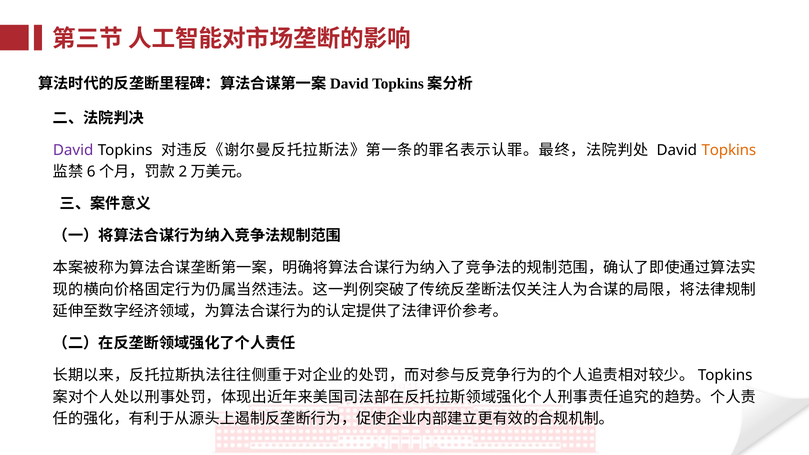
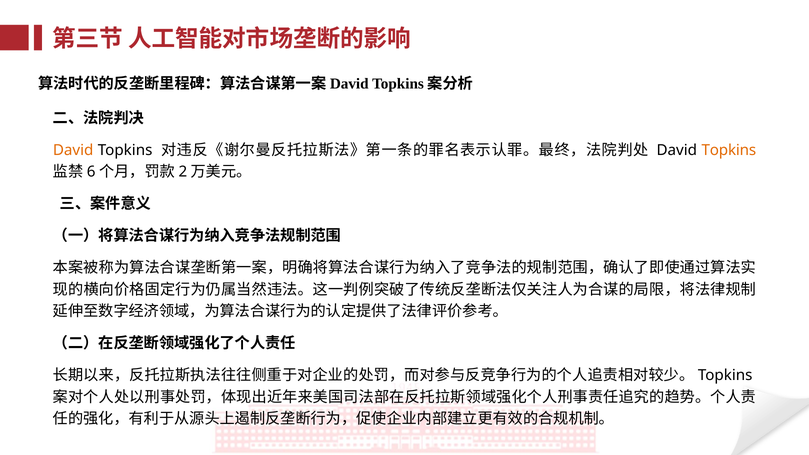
David at (73, 150) colour: purple -> orange
